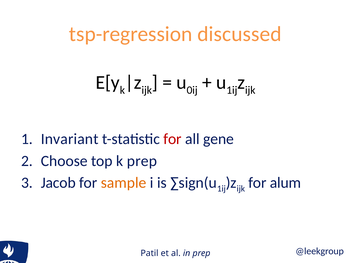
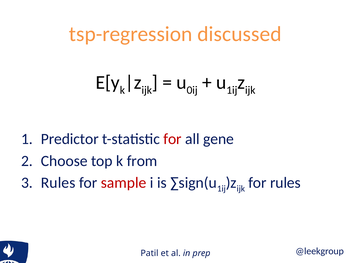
Invariant: Invariant -> Predictor
k prep: prep -> from
Jacob at (58, 183): Jacob -> Rules
sample colour: orange -> red
for alum: alum -> rules
